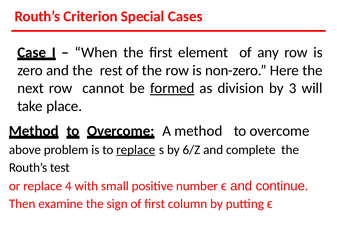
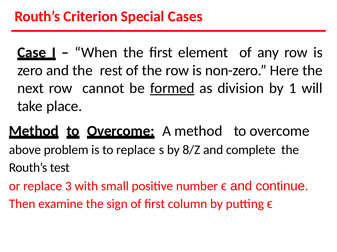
3: 3 -> 1
replace at (136, 150) underline: present -> none
6/Z: 6/Z -> 8/Z
4: 4 -> 3
